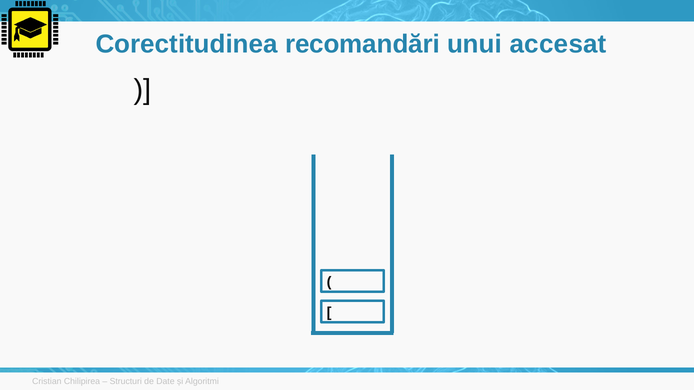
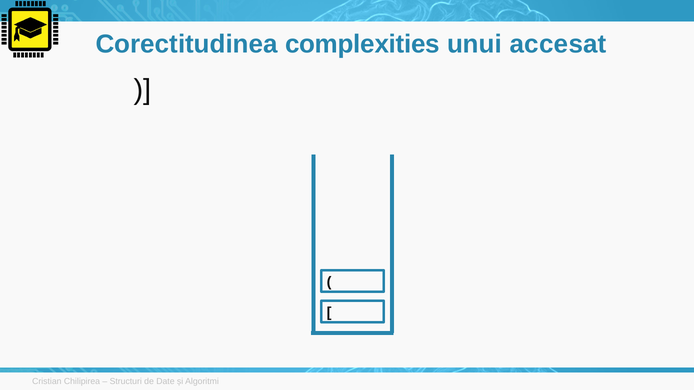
recomandări: recomandări -> complexities
